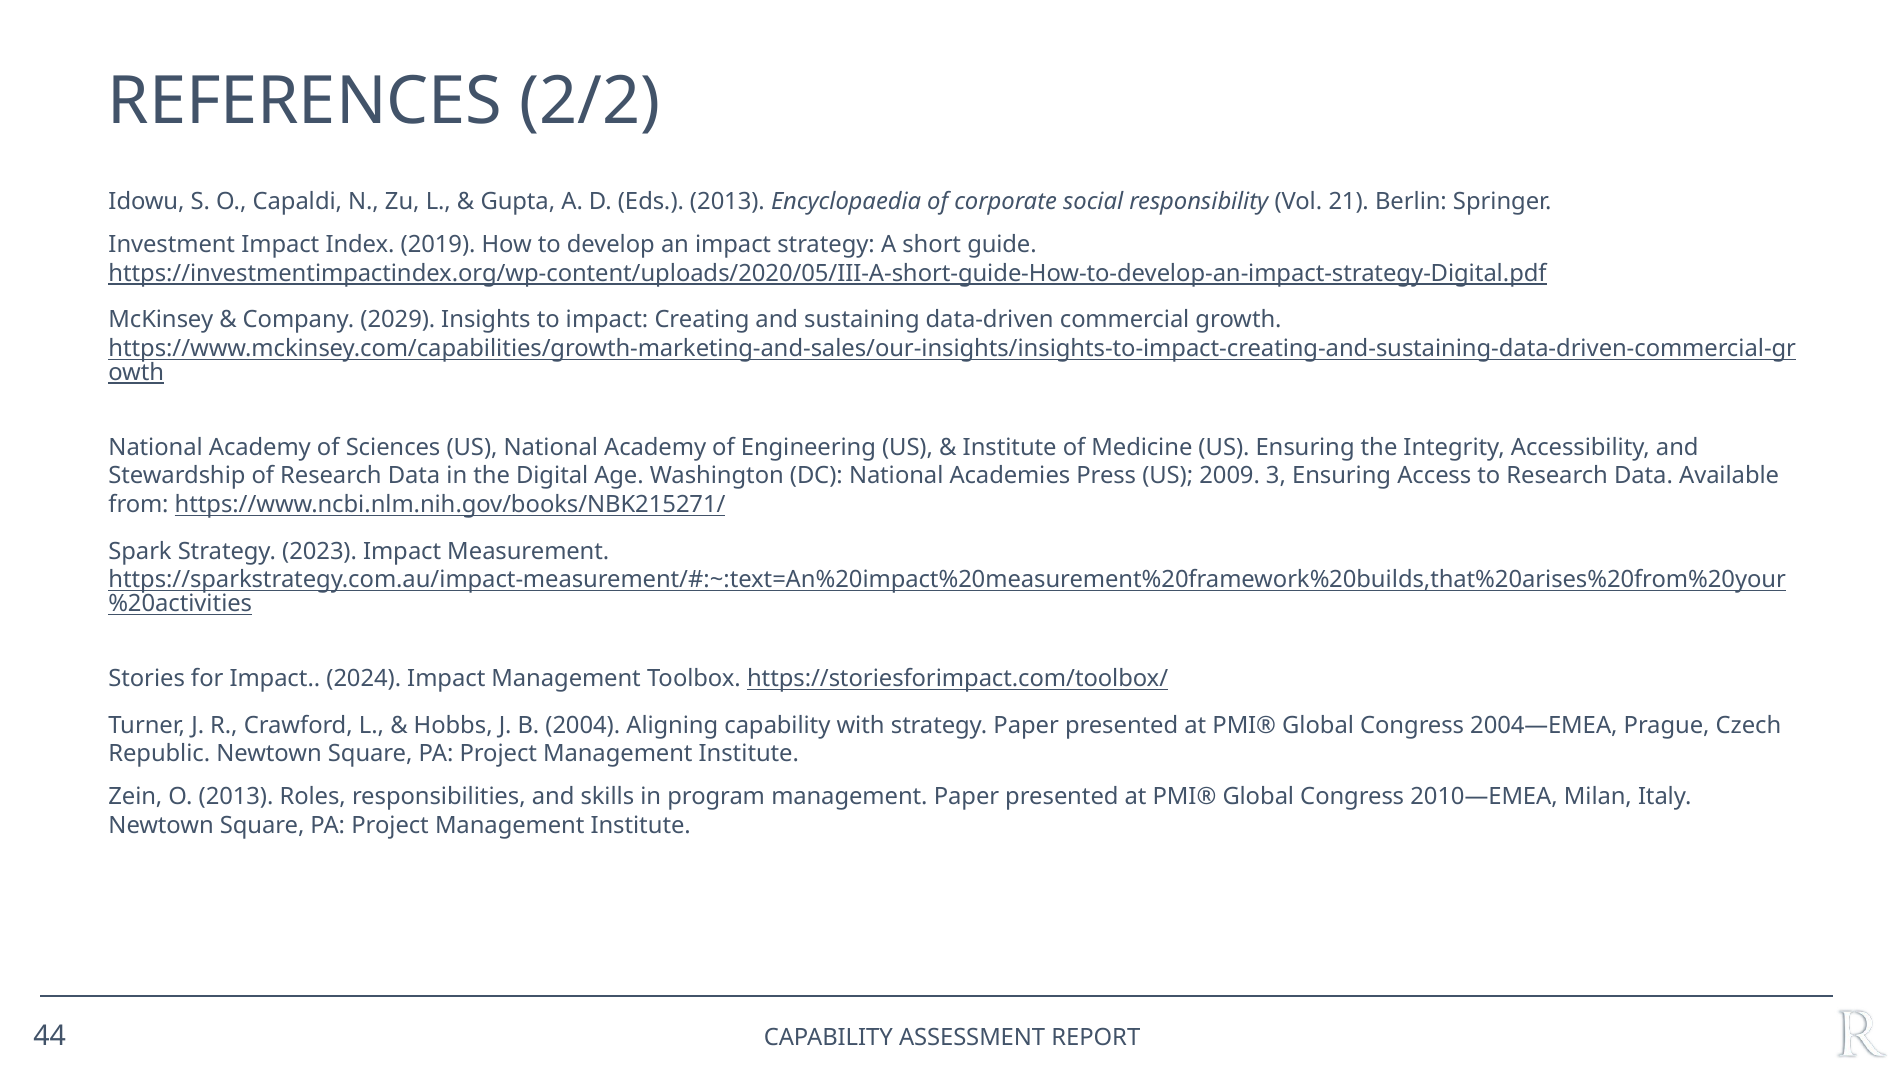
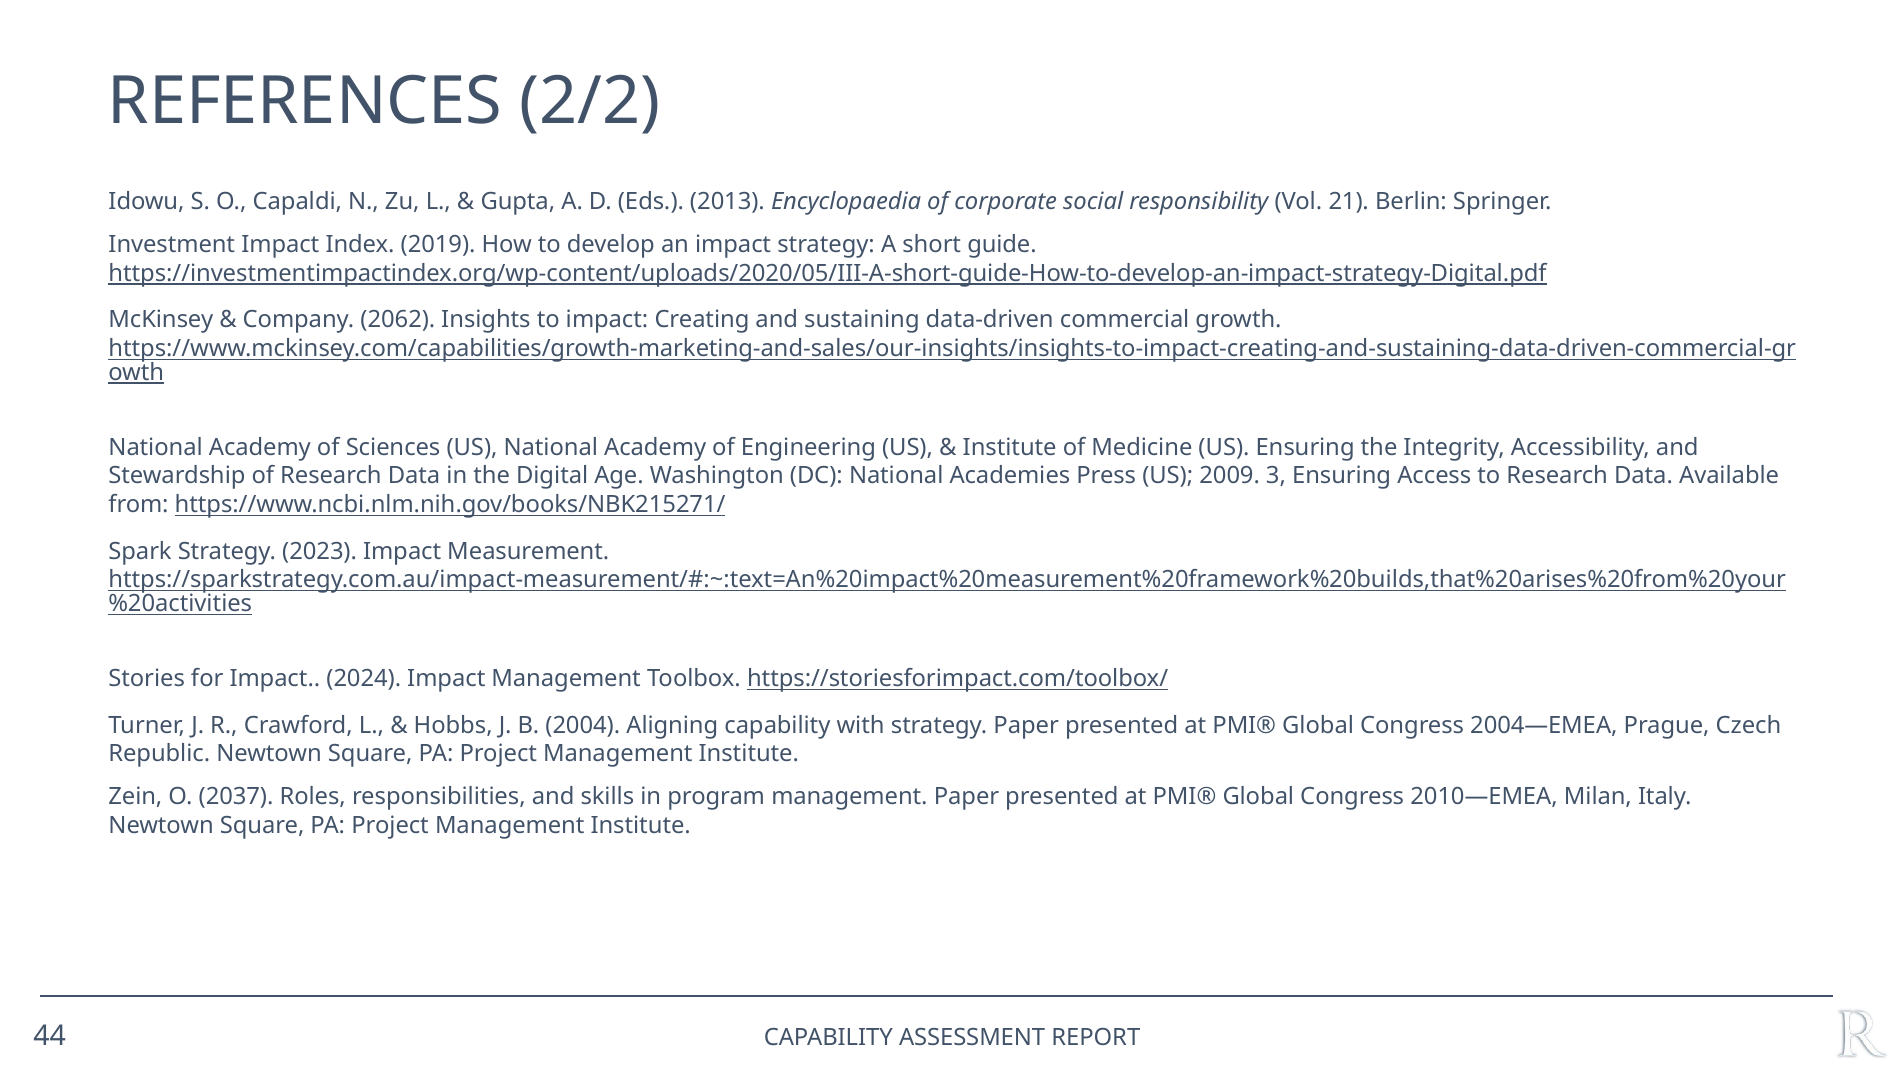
2029: 2029 -> 2062
O 2013: 2013 -> 2037
